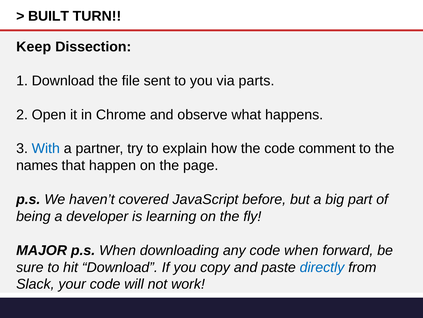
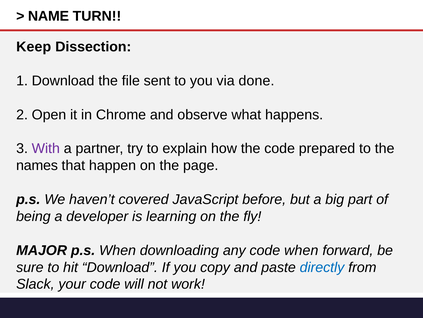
BUILT: BUILT -> NAME
parts: parts -> done
With colour: blue -> purple
comment: comment -> prepared
